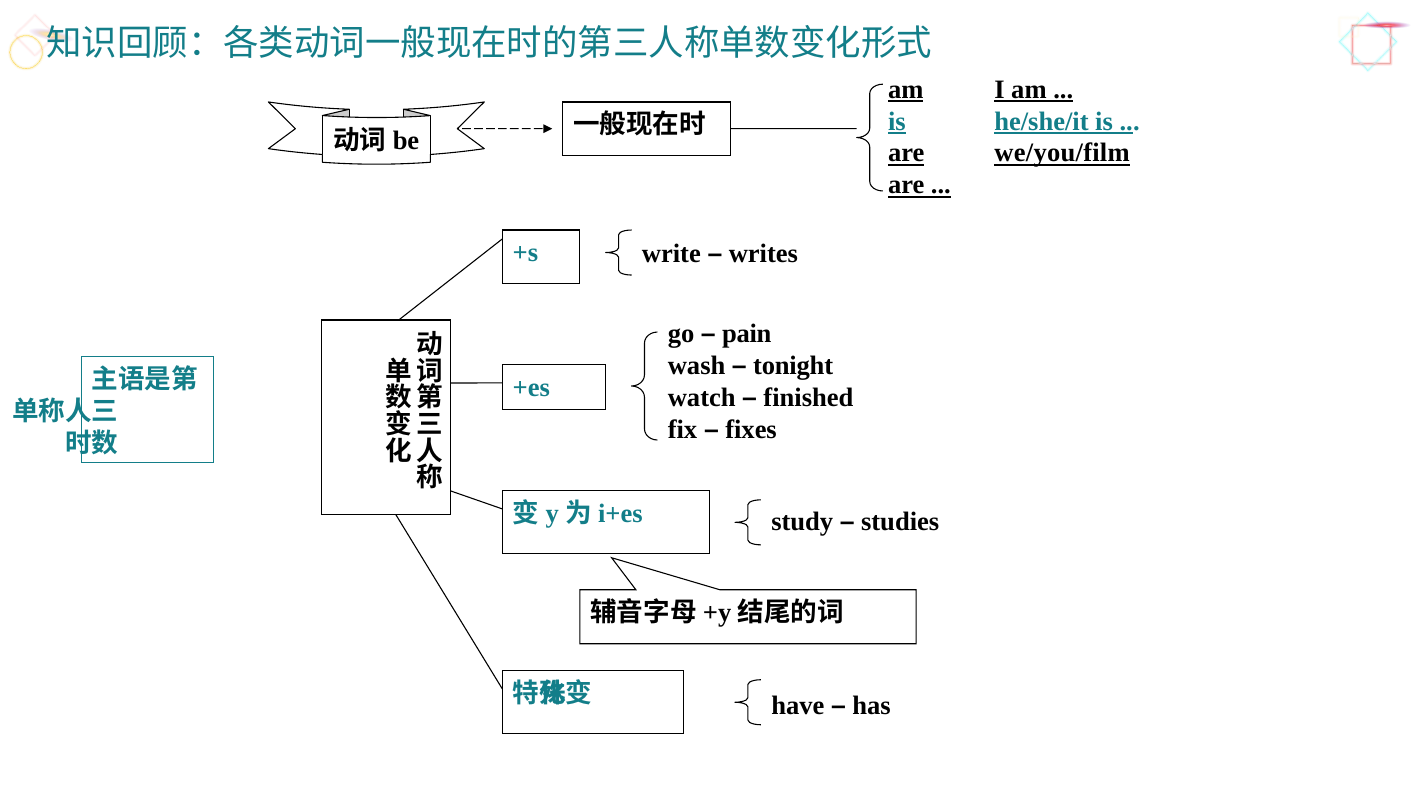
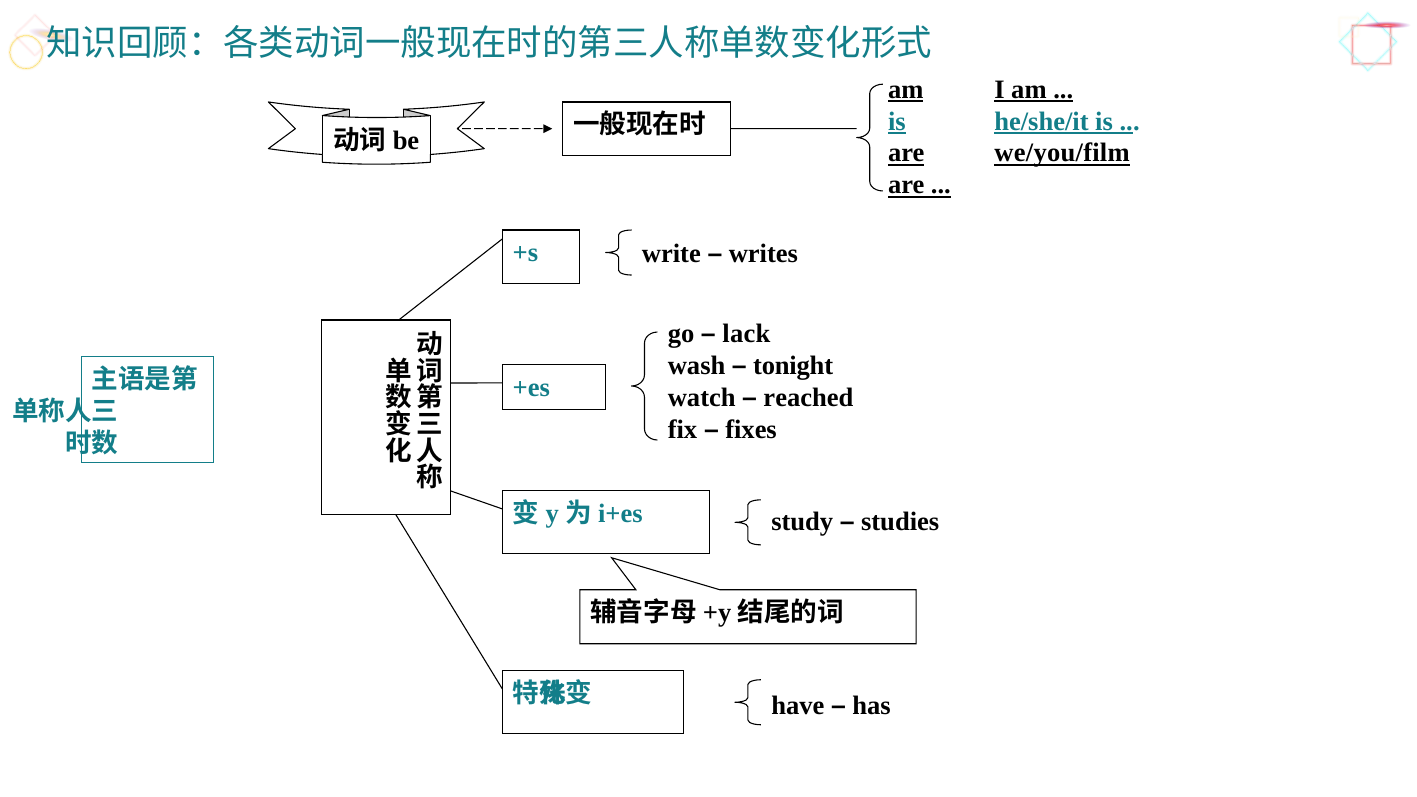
pain: pain -> lack
finished: finished -> reached
